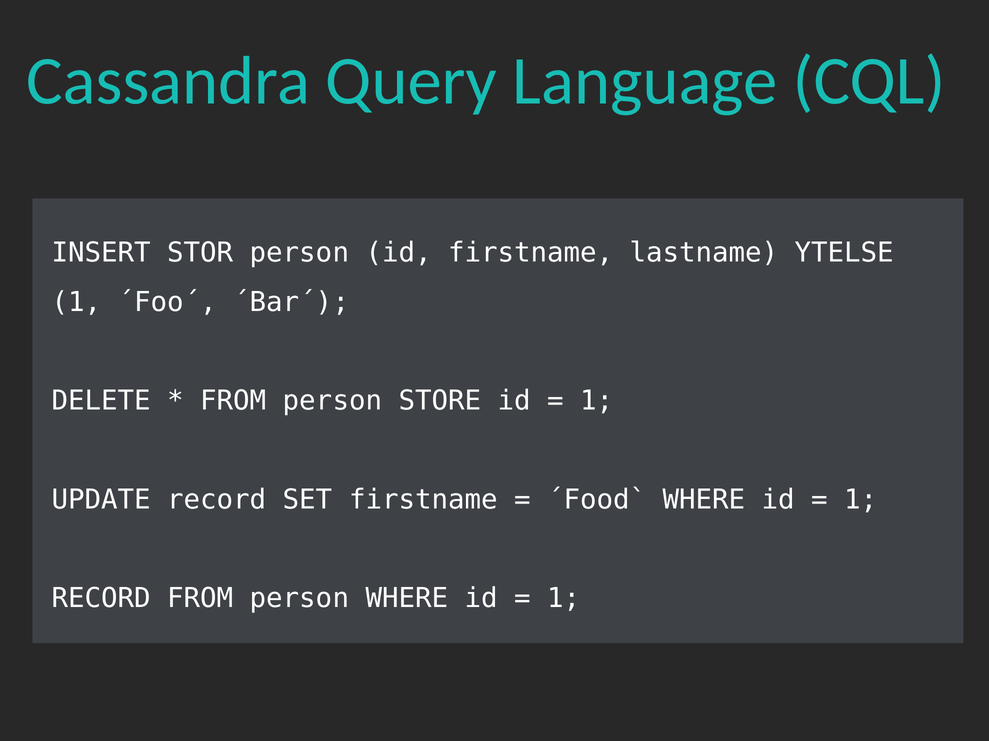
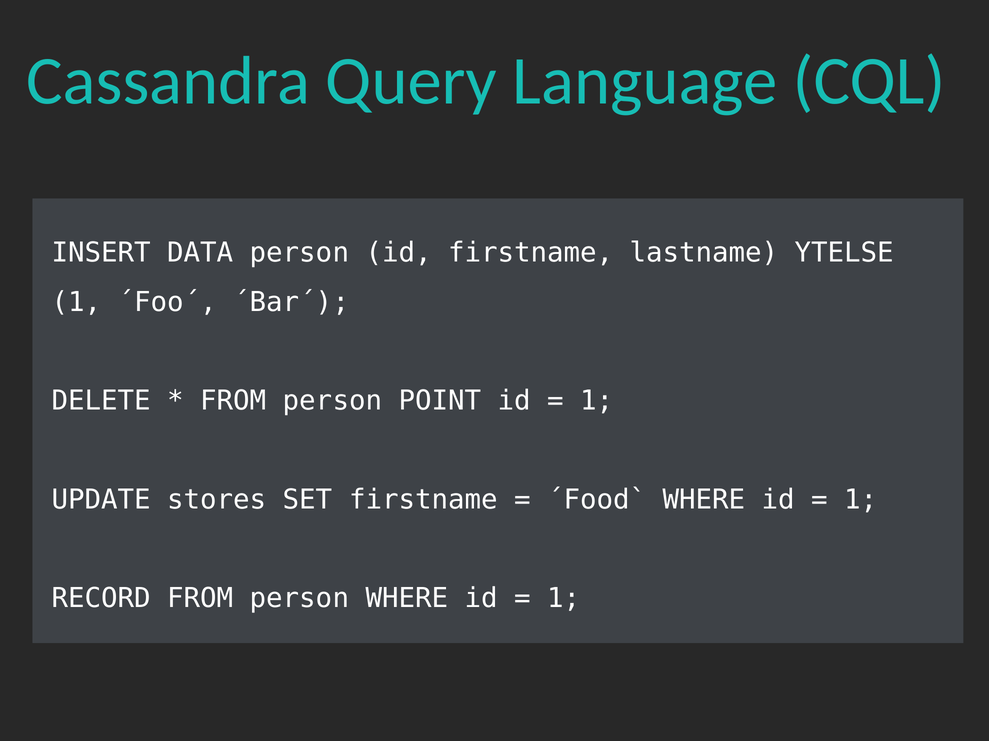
STOR: STOR -> DATA
STORE: STORE -> POINT
UPDATE record: record -> stores
